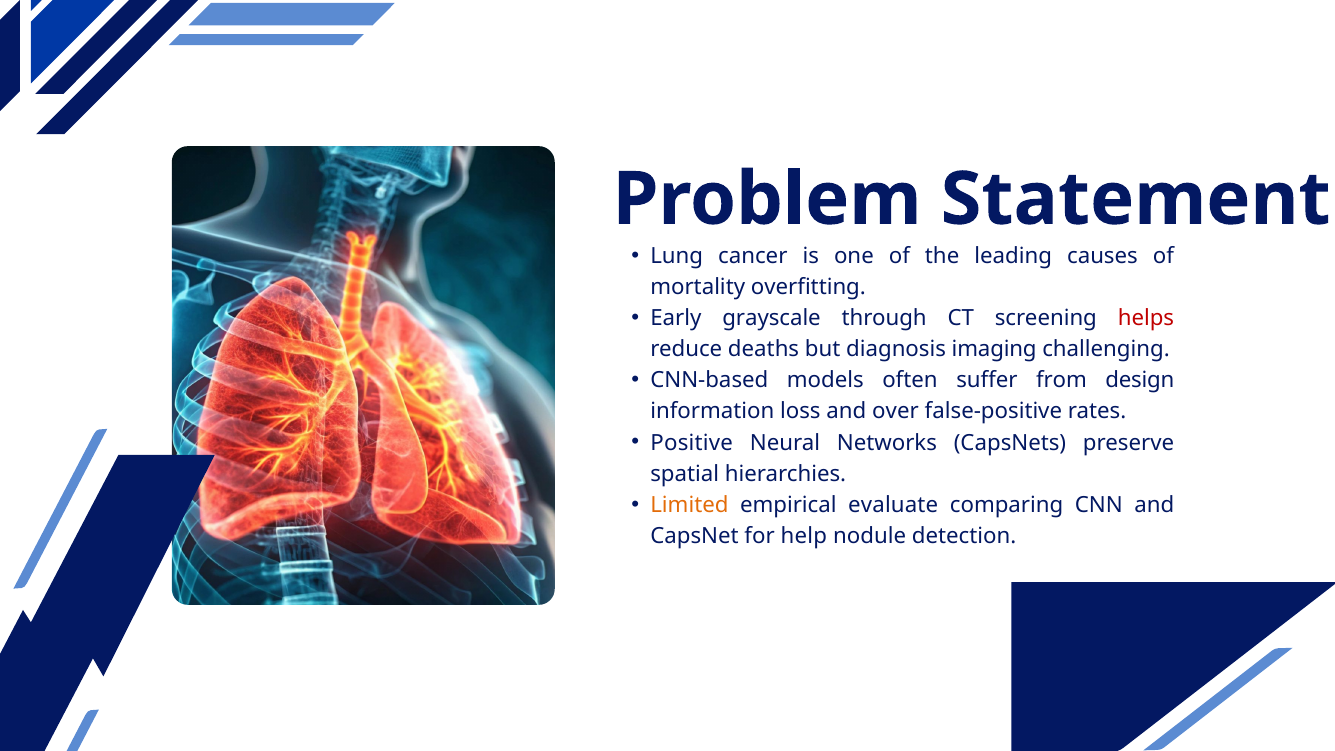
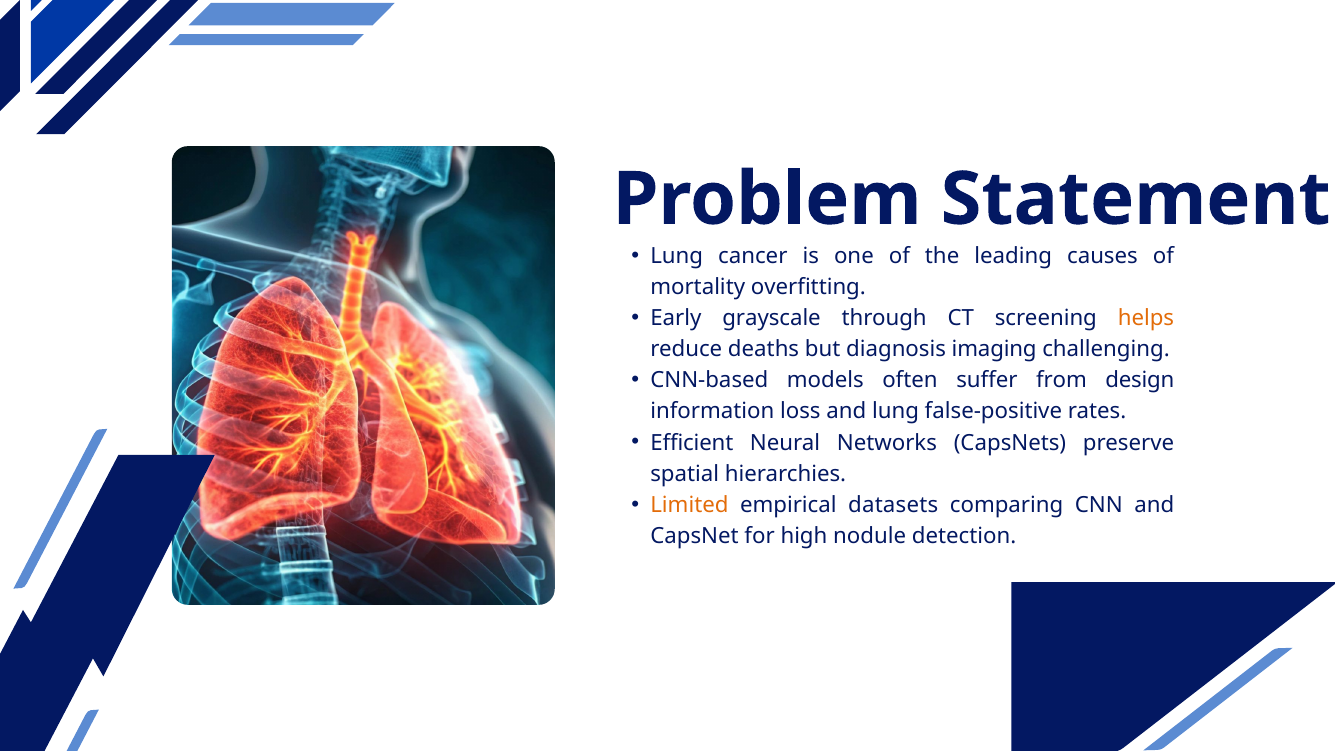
helps colour: red -> orange
and over: over -> lung
Positive: Positive -> Efficient
evaluate: evaluate -> datasets
help: help -> high
